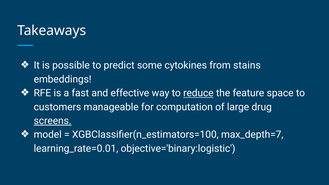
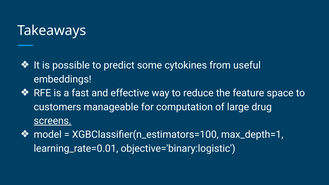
stains: stains -> useful
reduce underline: present -> none
max_depth=7: max_depth=7 -> max_depth=1
